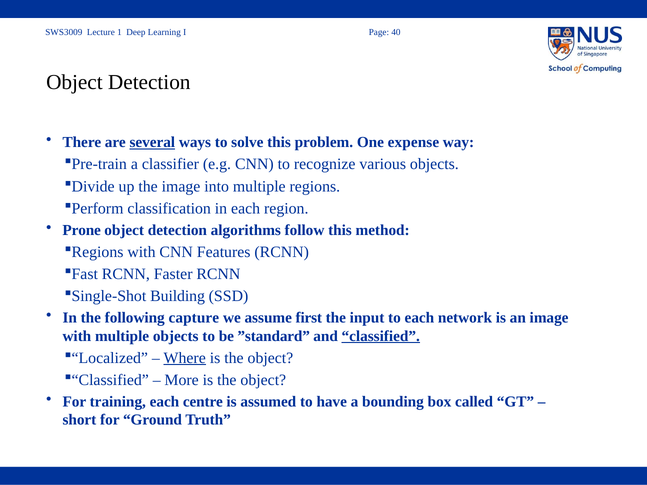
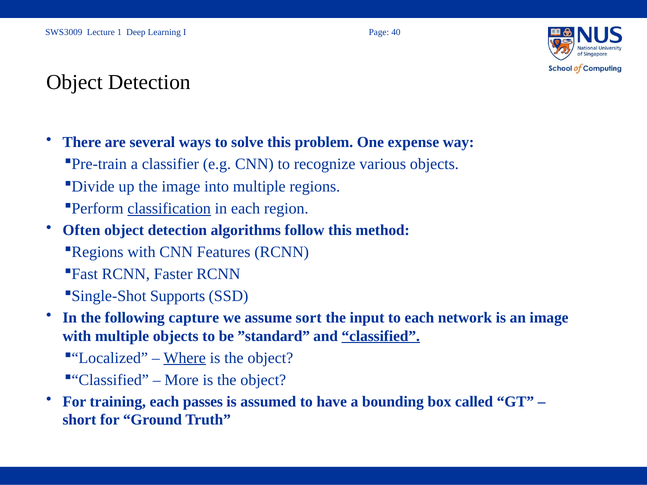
several underline: present -> none
classification underline: none -> present
Prone: Prone -> Often
Building: Building -> Supports
first: first -> sort
centre: centre -> passes
